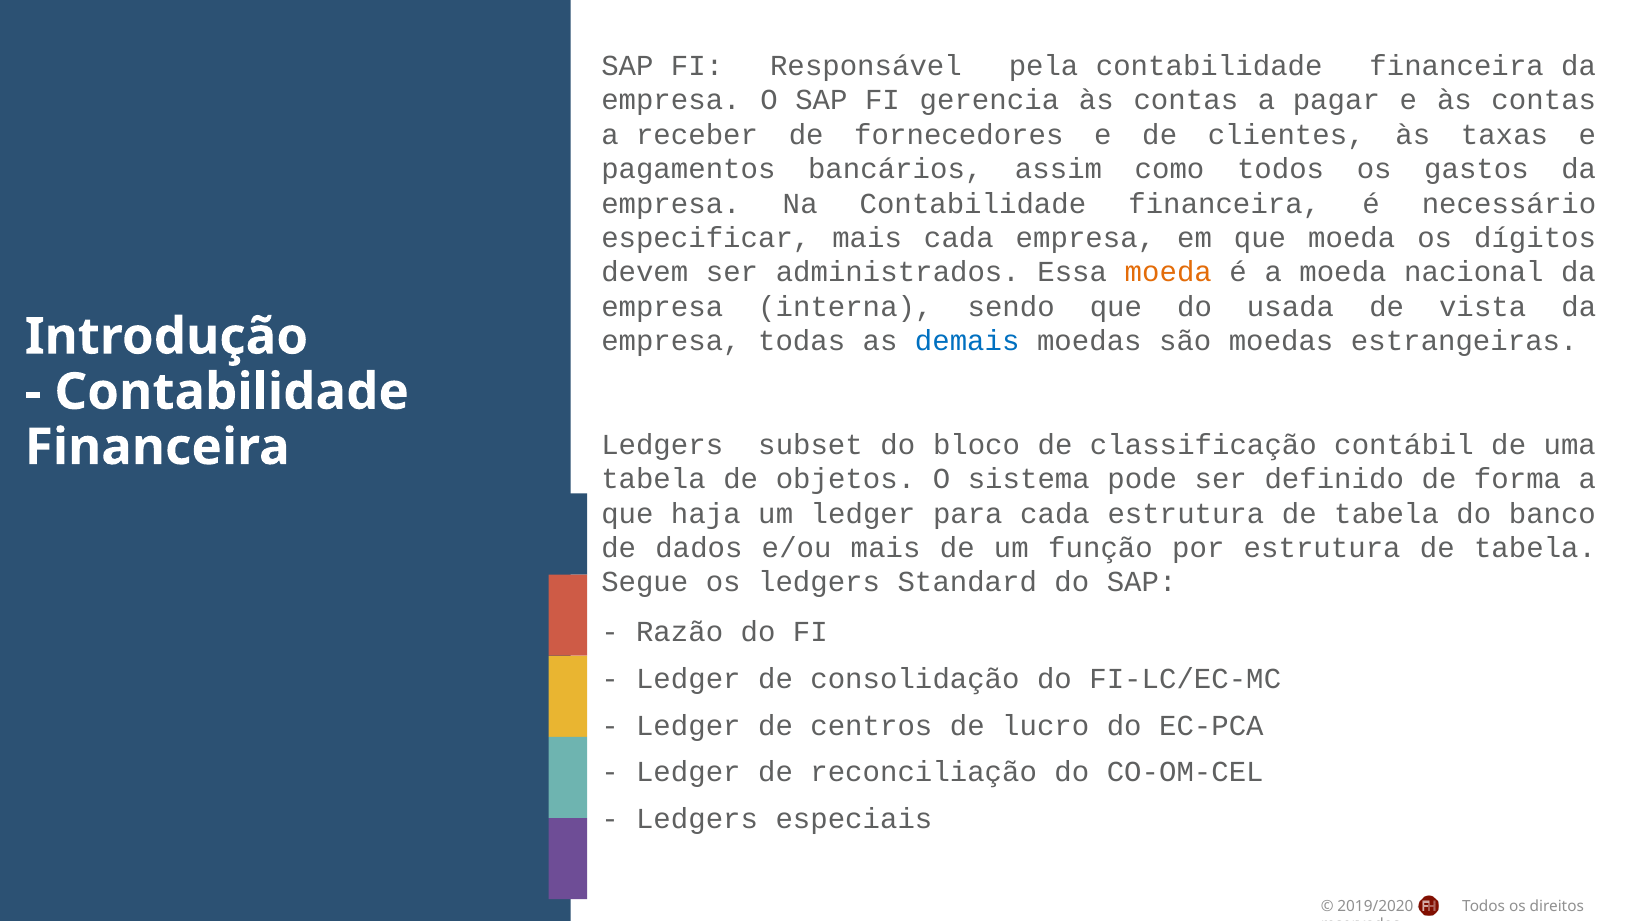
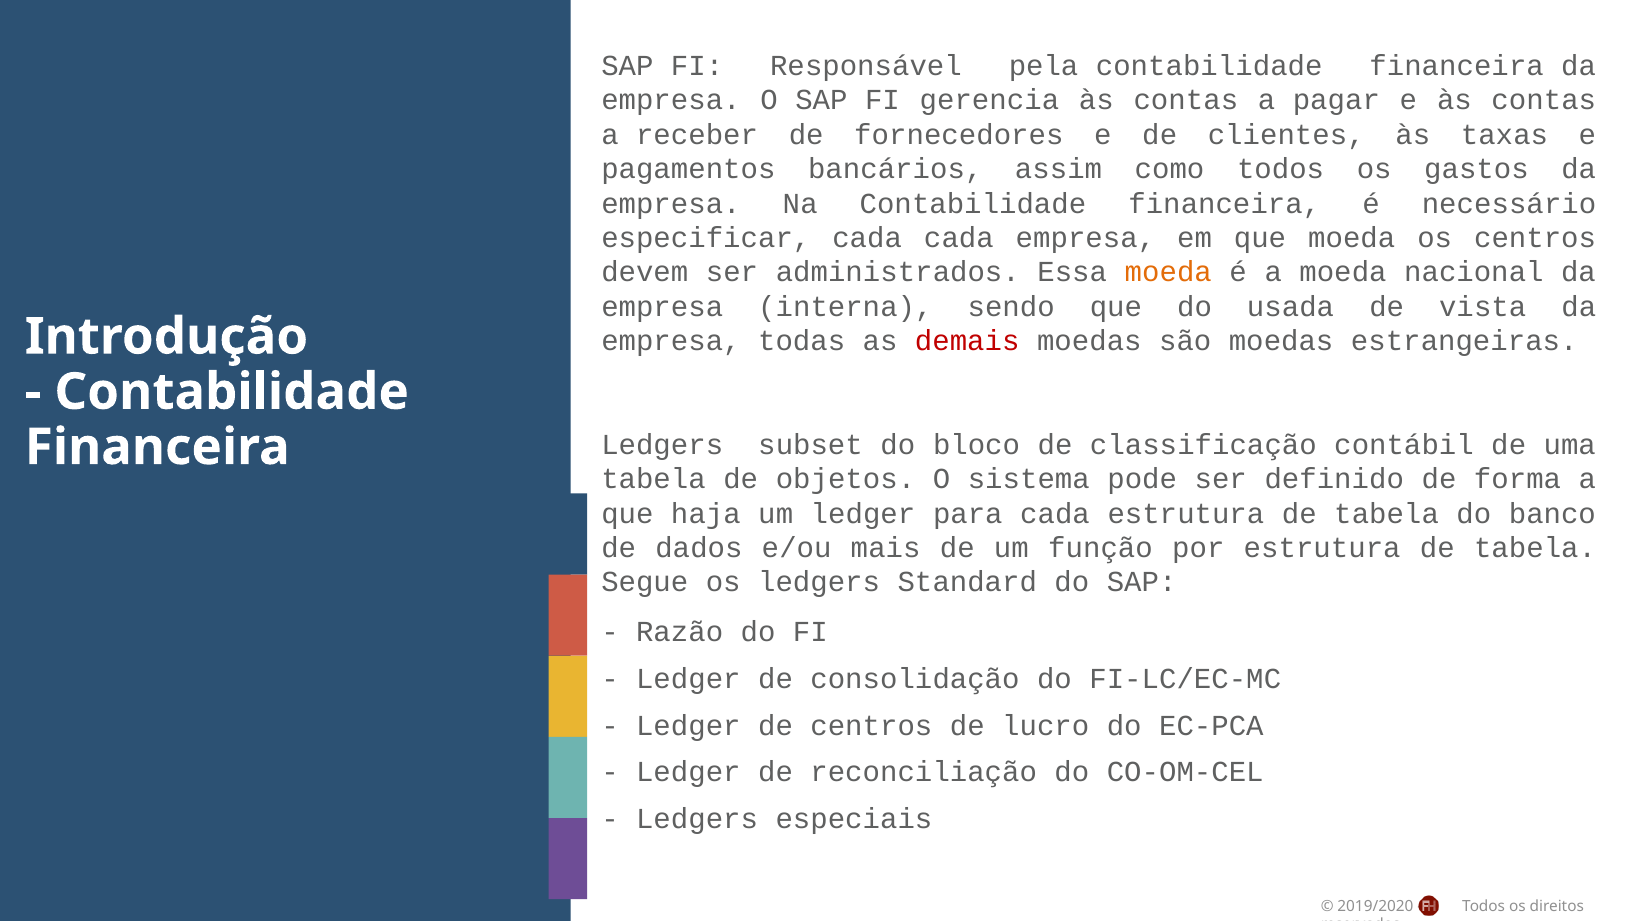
especificar mais: mais -> cada
os dígitos: dígitos -> centros
demais colour: blue -> red
